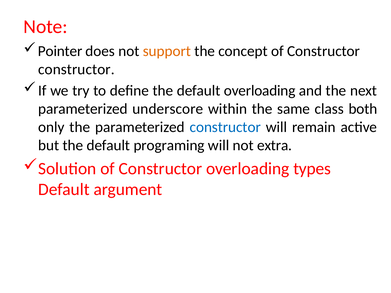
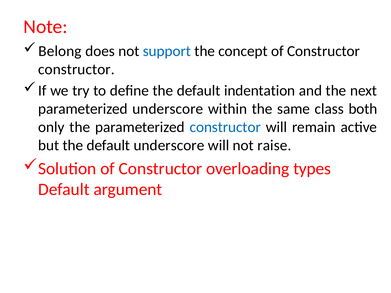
Pointer: Pointer -> Belong
support colour: orange -> blue
default overloading: overloading -> indentation
default programing: programing -> underscore
extra: extra -> raise
